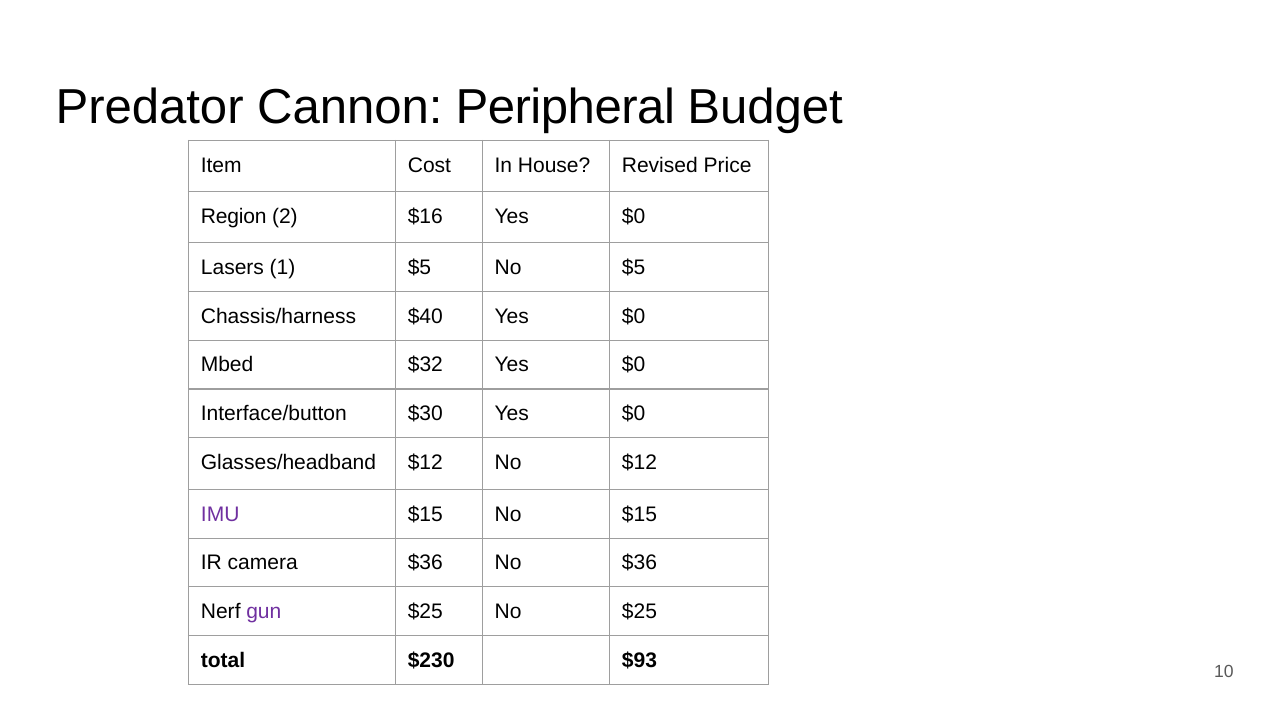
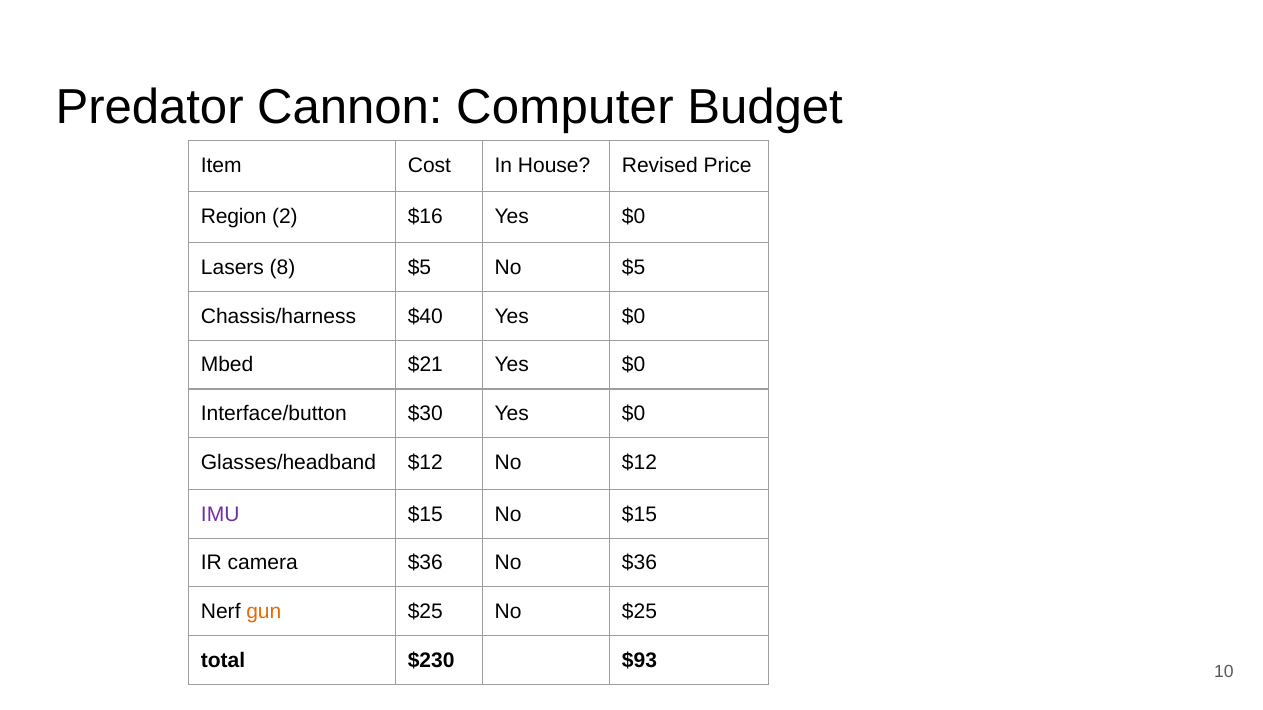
Peripheral: Peripheral -> Computer
1: 1 -> 8
$32: $32 -> $21
gun colour: purple -> orange
